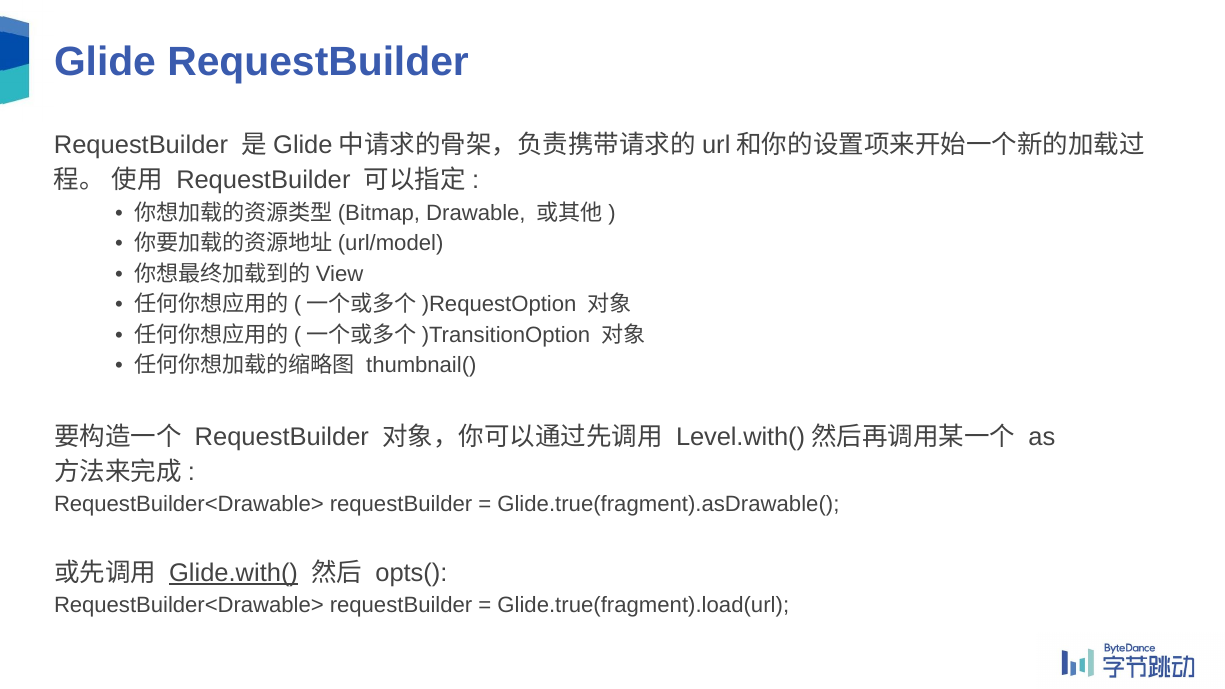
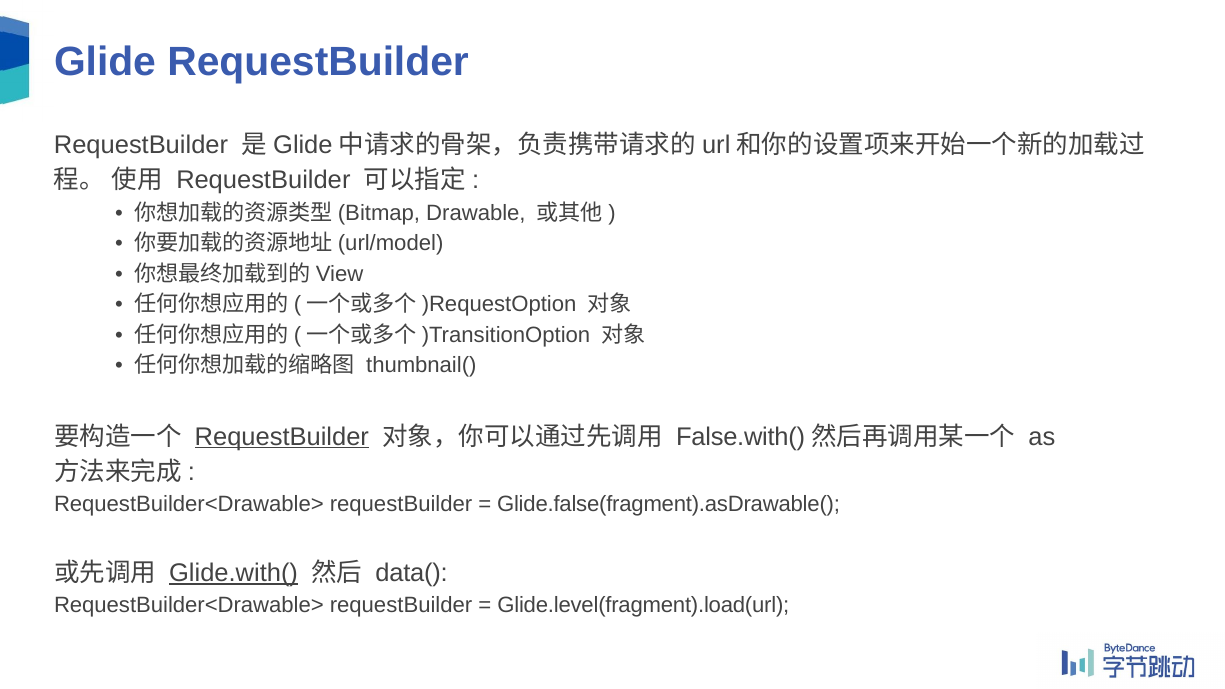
RequestBuilder at (282, 437) underline: none -> present
Level.with(: Level.with( -> False.with(
Glide.true(fragment).asDrawable(: Glide.true(fragment).asDrawable( -> Glide.false(fragment).asDrawable(
opts(: opts( -> data(
Glide.true(fragment).load(url: Glide.true(fragment).load(url -> Glide.level(fragment).load(url
